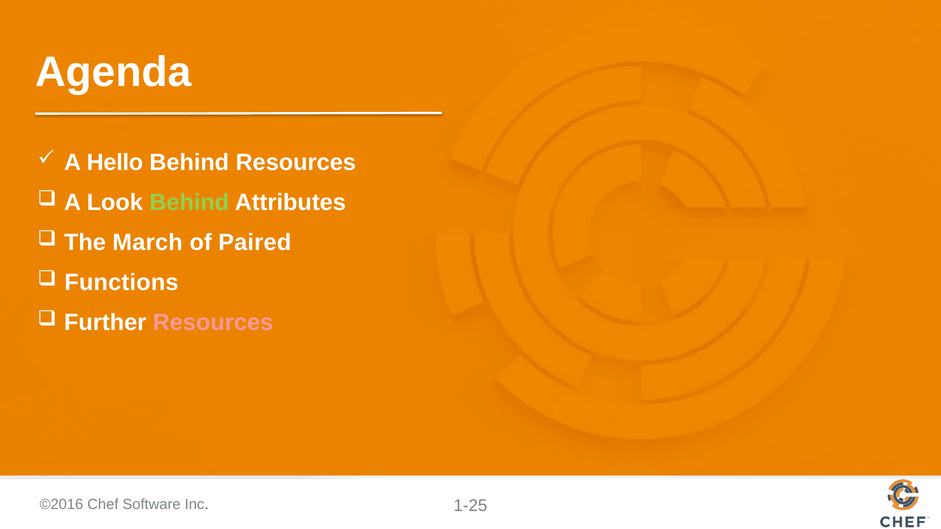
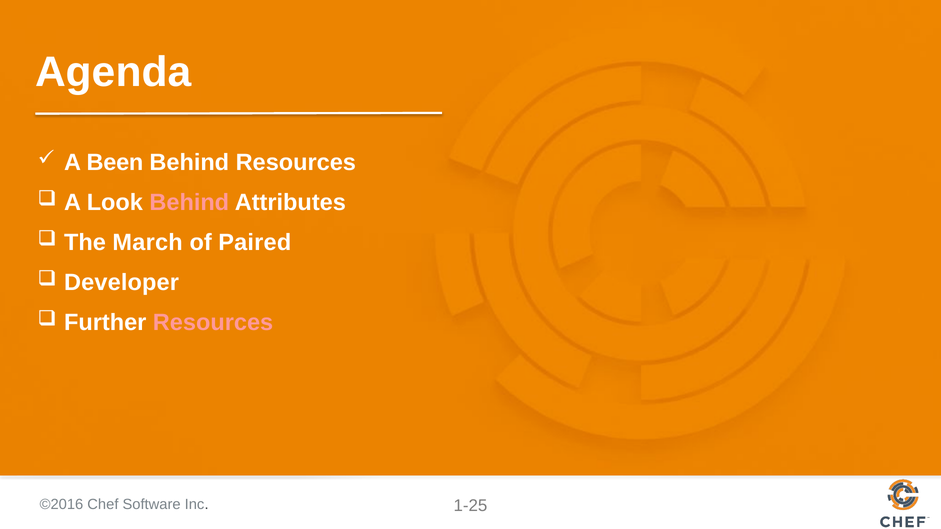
Hello: Hello -> Been
Behind at (189, 203) colour: light green -> pink
Functions: Functions -> Developer
